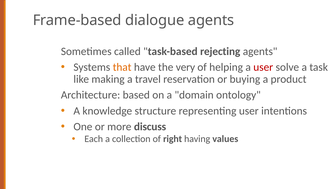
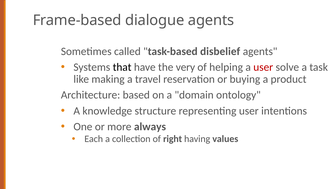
rejecting: rejecting -> disbelief
that colour: orange -> black
discuss: discuss -> always
